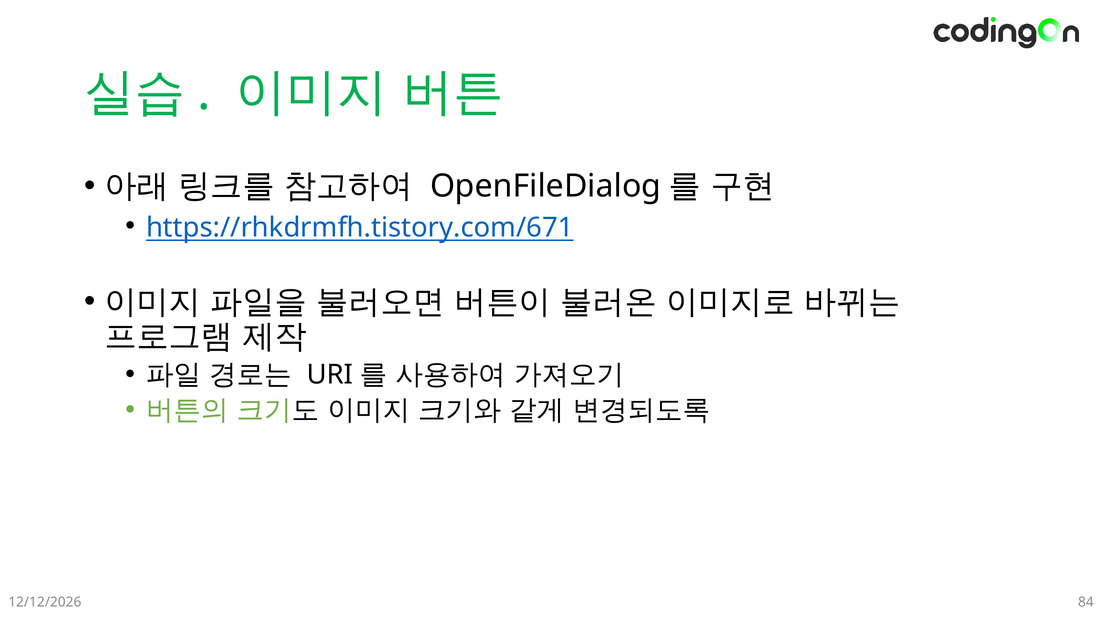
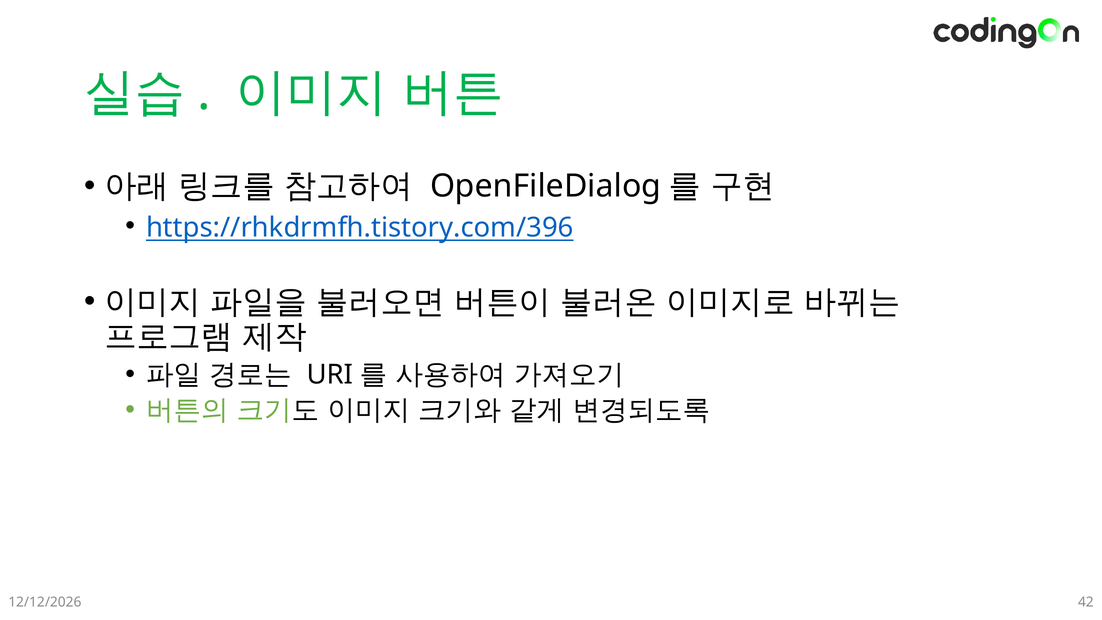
https://rhkdrmfh.tistory.com/671: https://rhkdrmfh.tistory.com/671 -> https://rhkdrmfh.tistory.com/396
84: 84 -> 42
